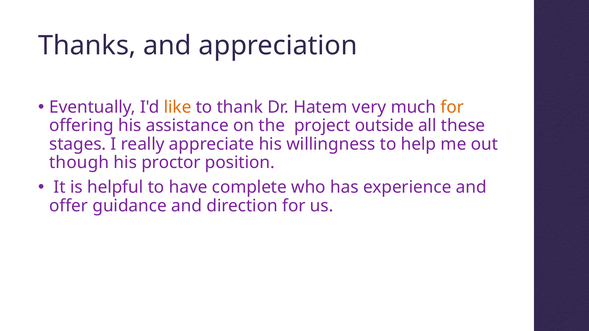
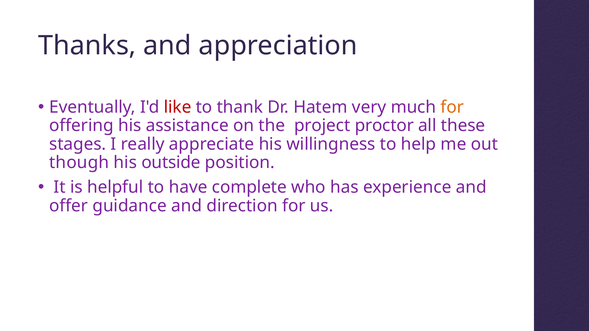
like colour: orange -> red
outside: outside -> proctor
proctor: proctor -> outside
